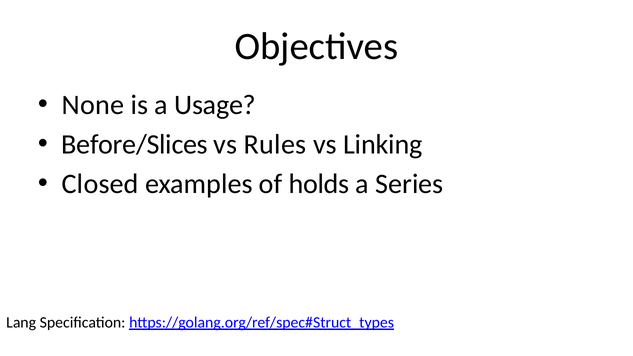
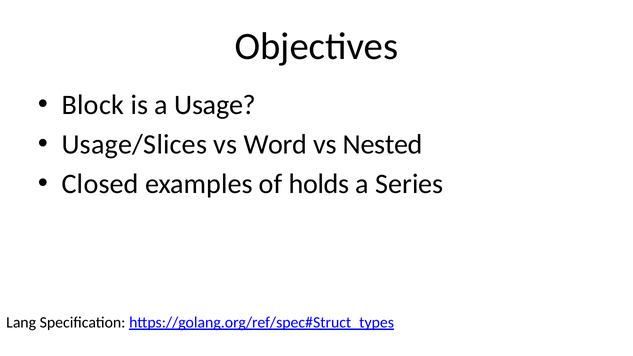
None: None -> Block
Before/Slices: Before/Slices -> Usage/Slices
Rules: Rules -> Word
Linking: Linking -> Nested
